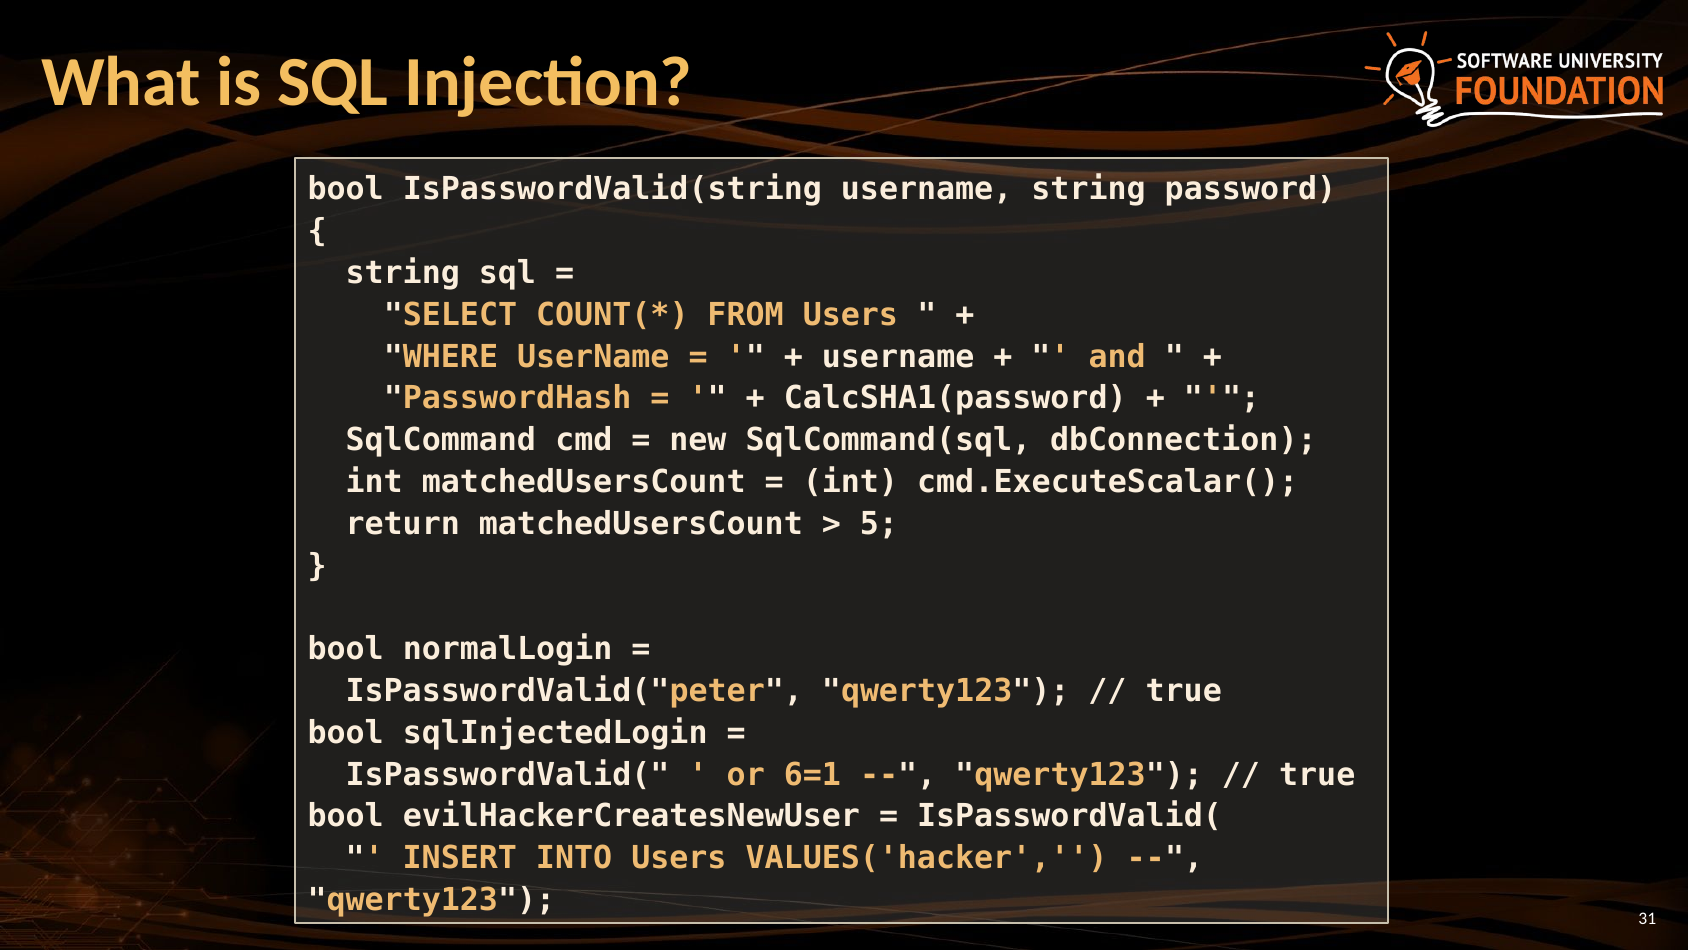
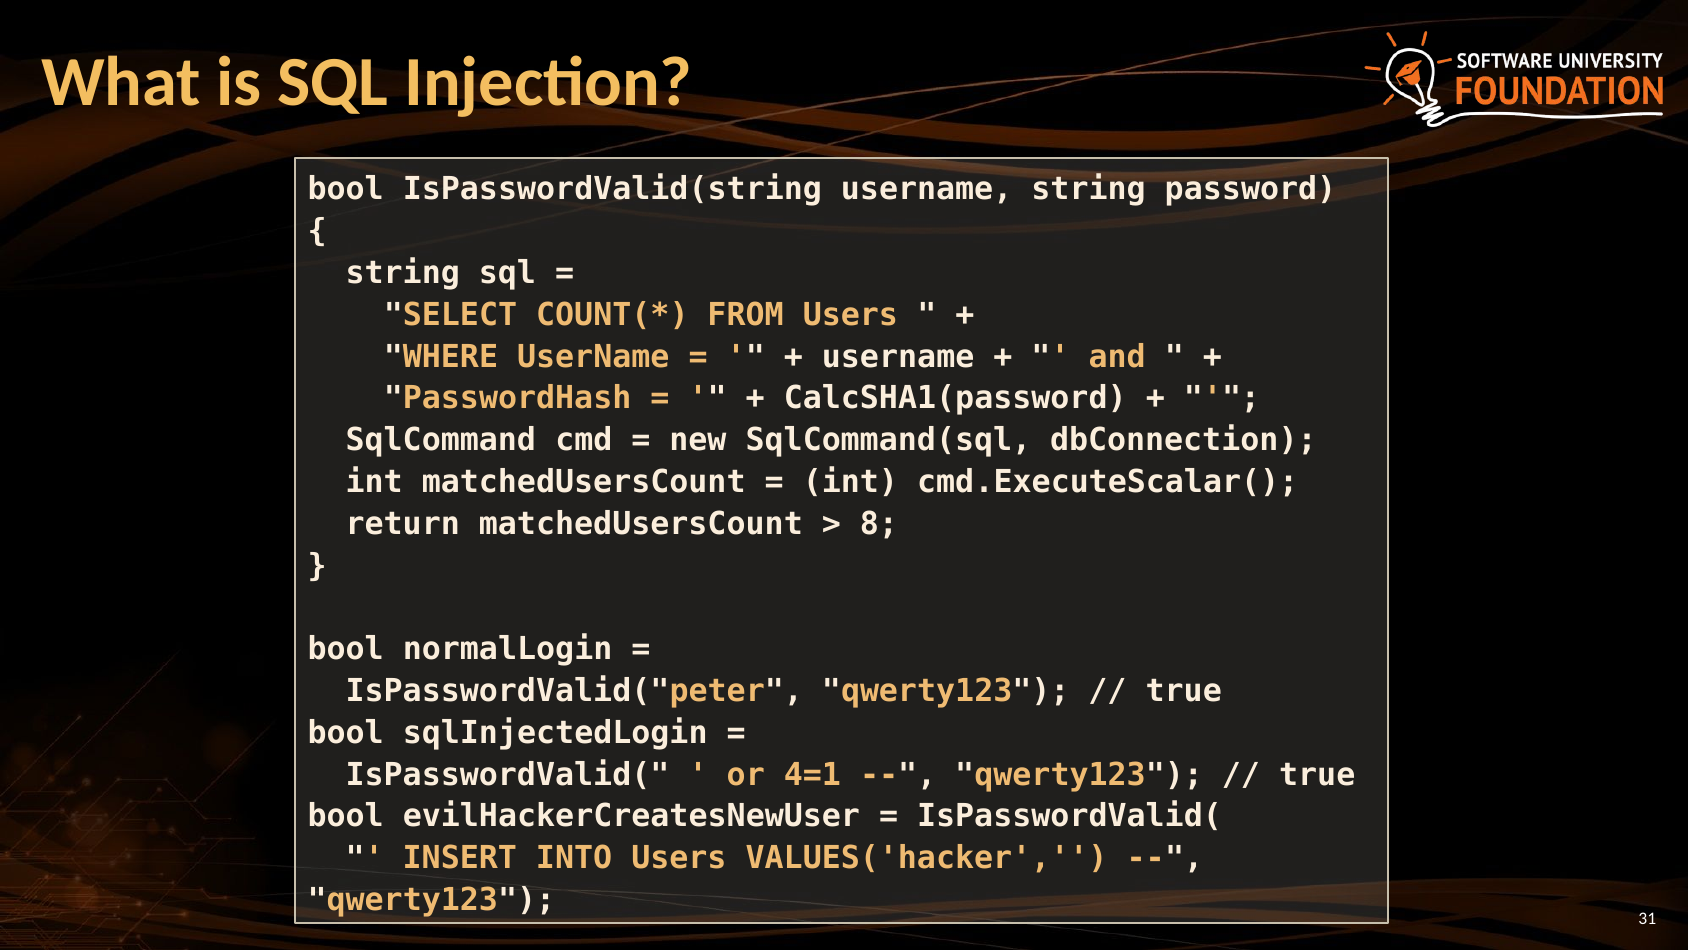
5: 5 -> 8
6=1: 6=1 -> 4=1
